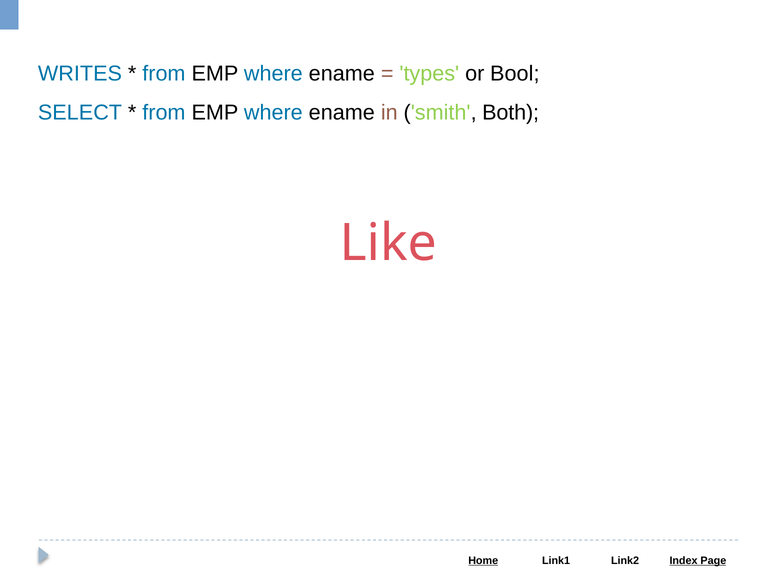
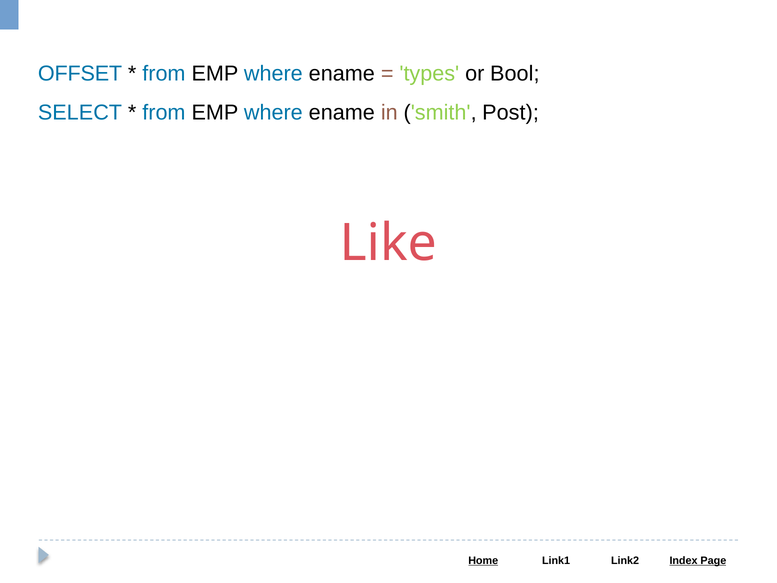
WRITES: WRITES -> OFFSET
Both: Both -> Post
